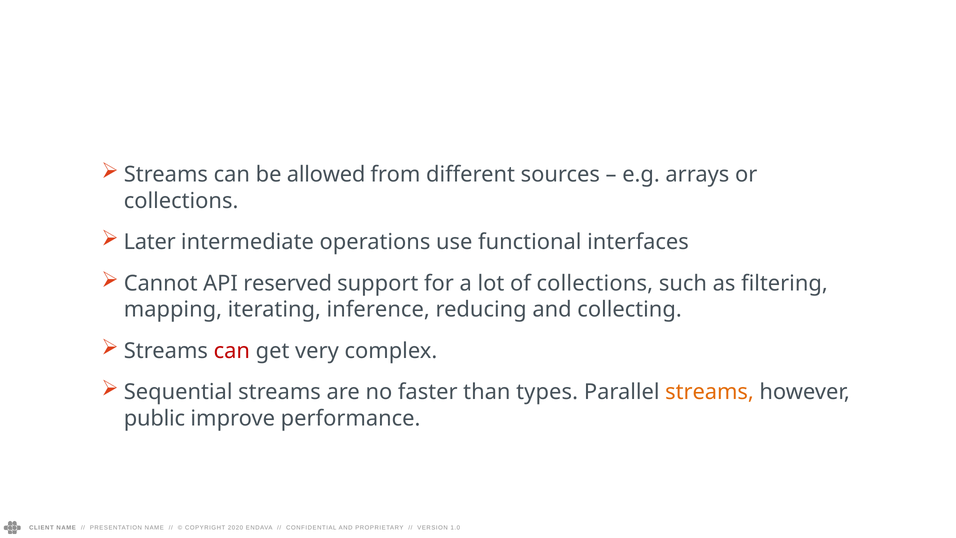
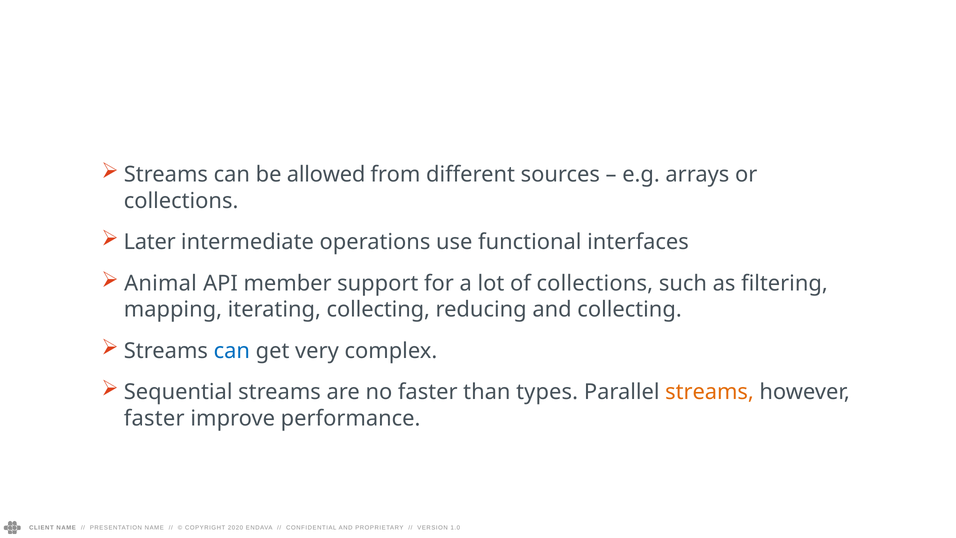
Cannot: Cannot -> Animal
reserved: reserved -> member
iterating inference: inference -> collecting
can at (232, 351) colour: red -> blue
public at (154, 418): public -> faster
